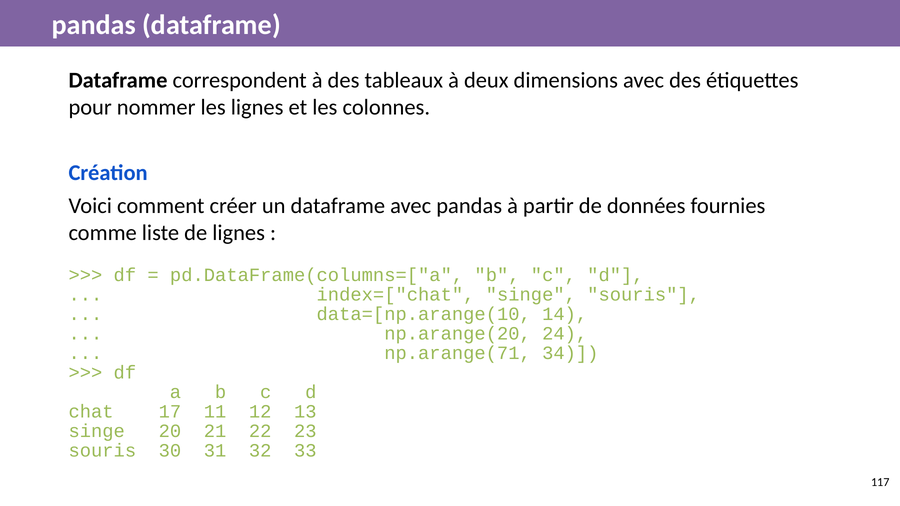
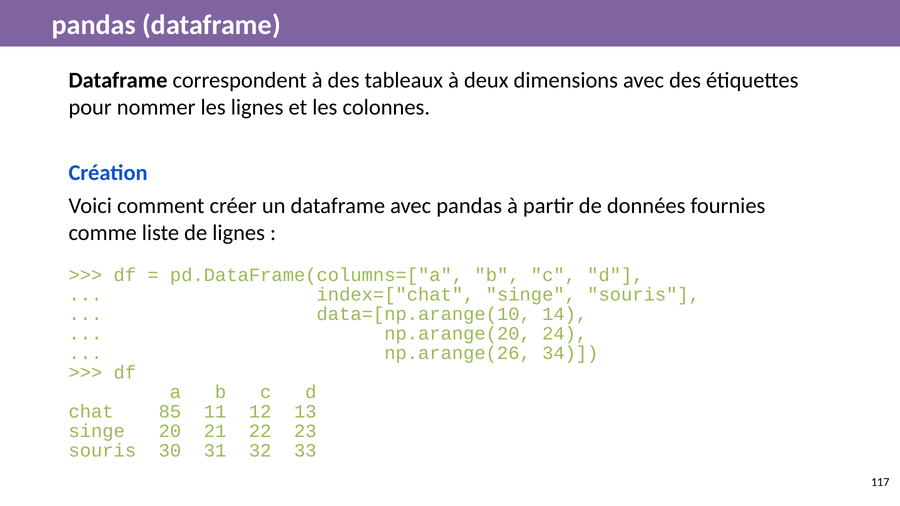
np.arange(71: np.arange(71 -> np.arange(26
17: 17 -> 85
